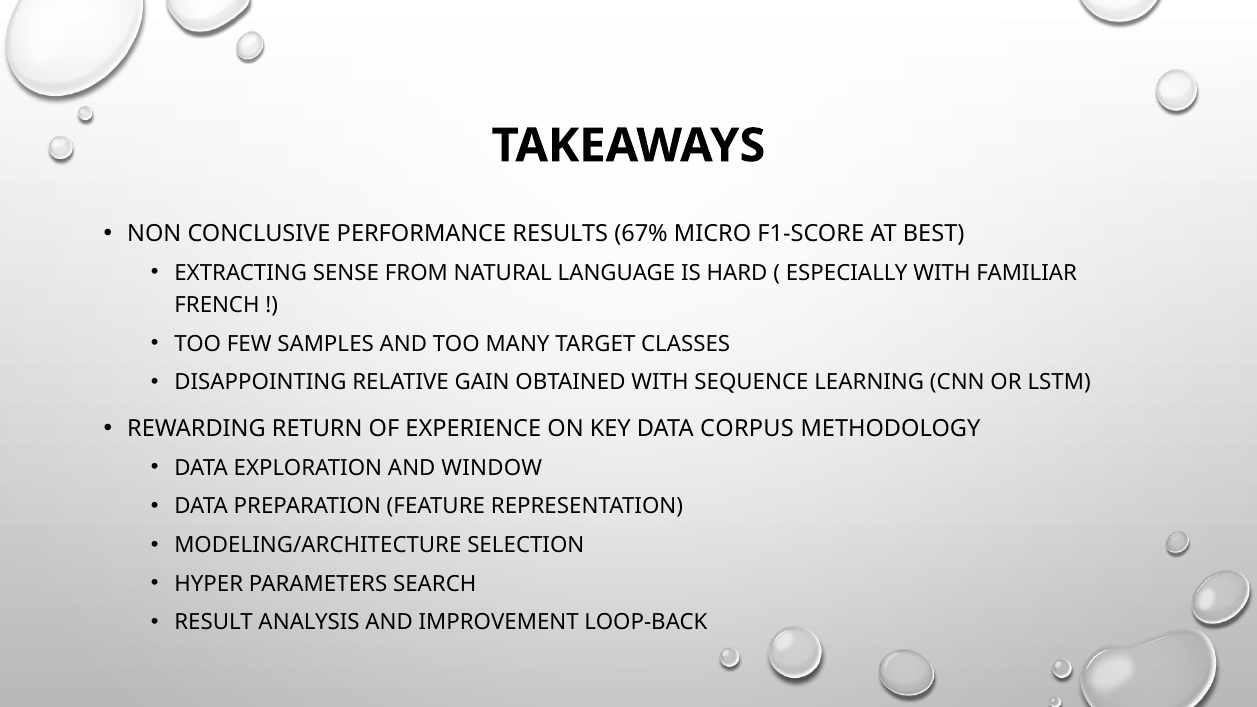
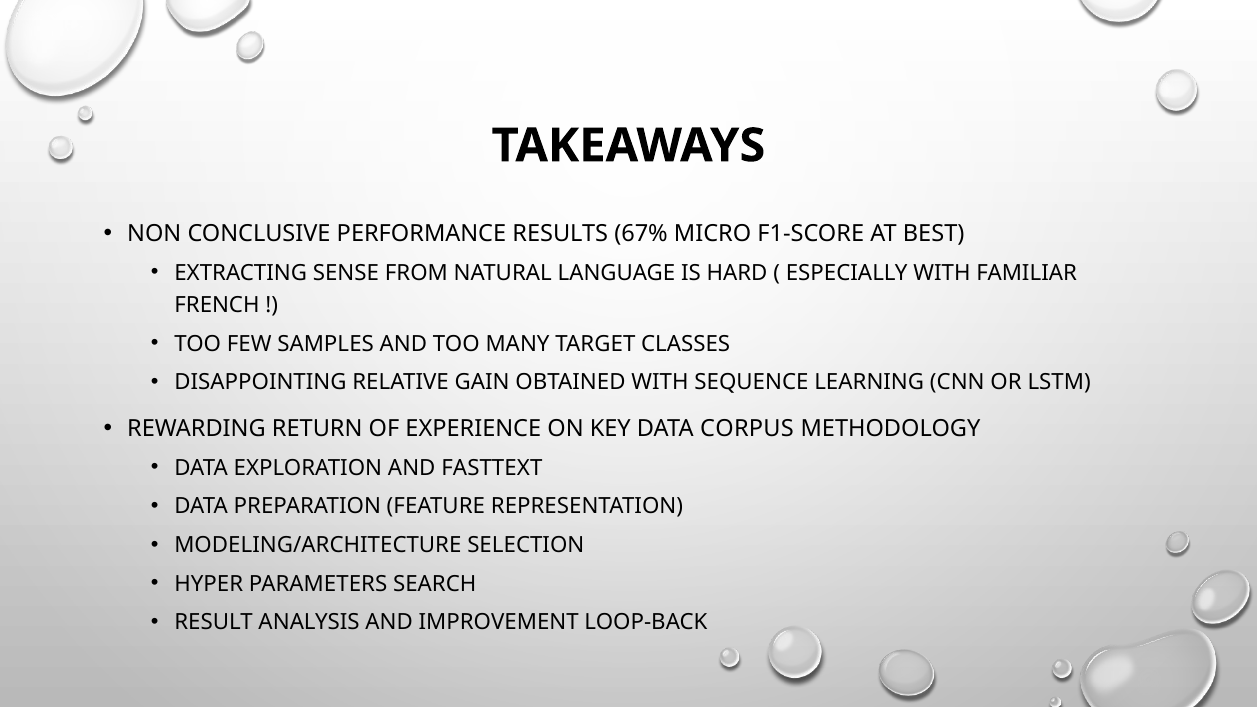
WINDOW: WINDOW -> FASTTEXT
